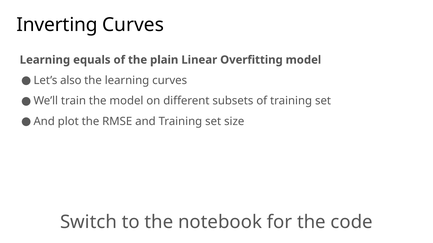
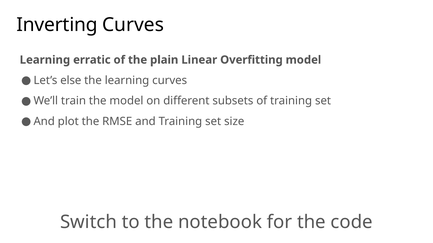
equals: equals -> erratic
also: also -> else
